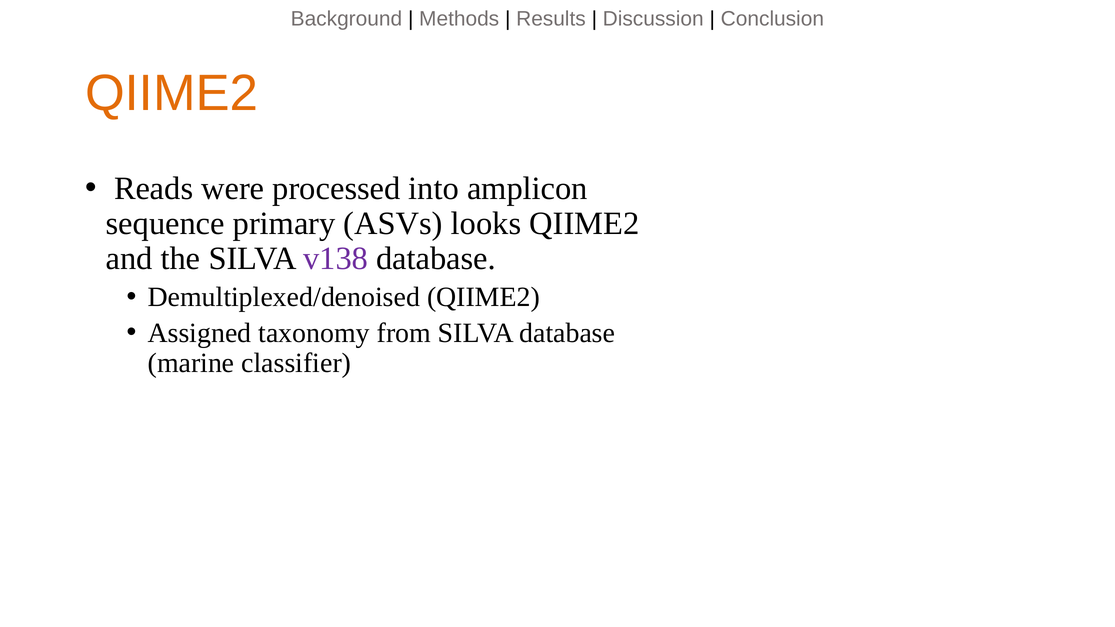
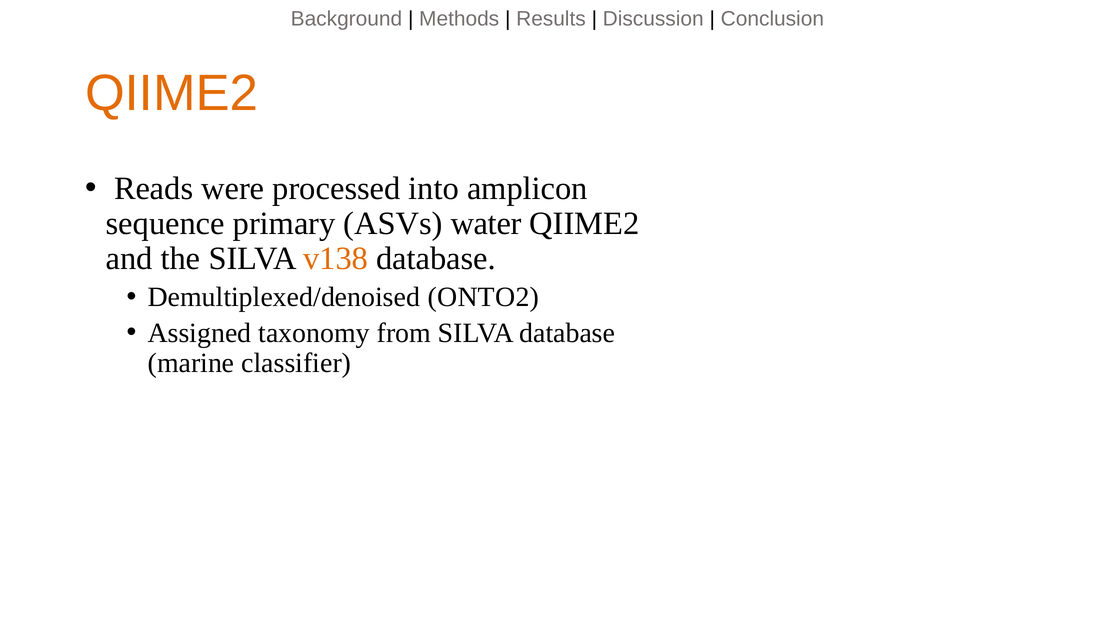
looks: looks -> water
v138 colour: purple -> orange
Demultiplexed/denoised QIIME2: QIIME2 -> ONTO2
